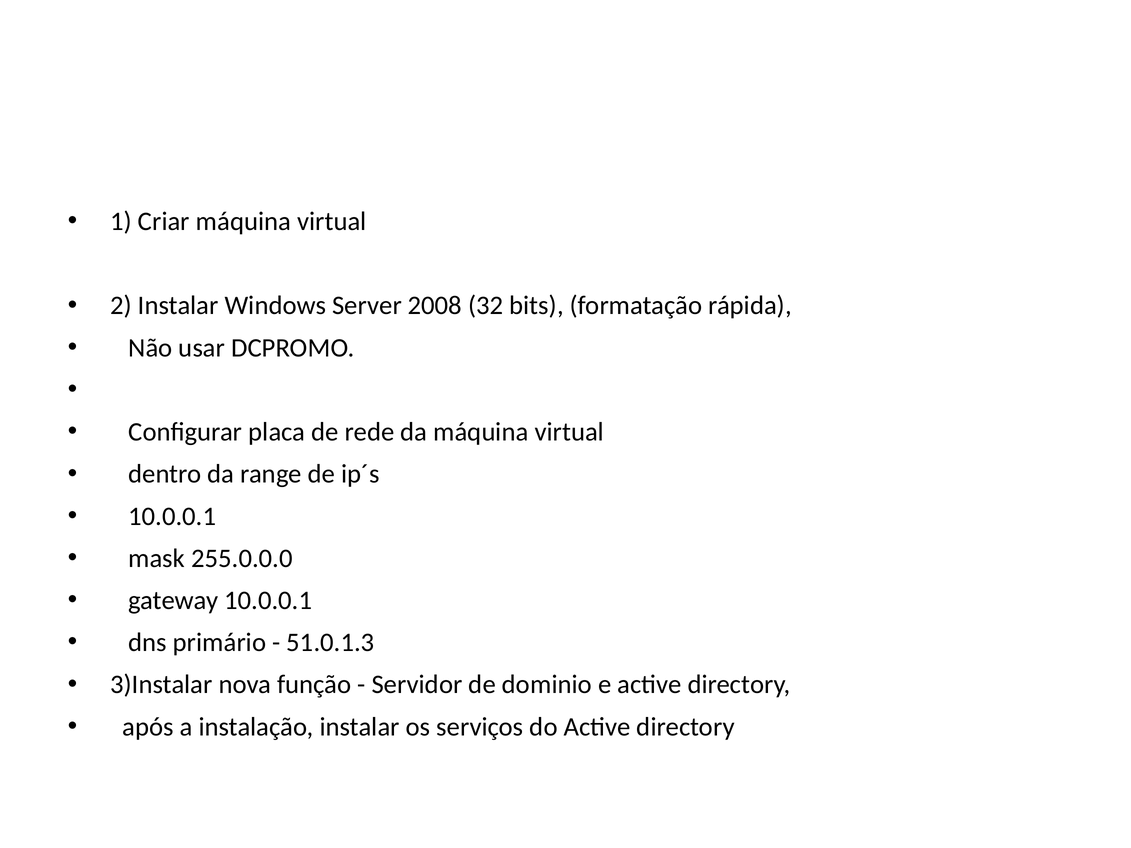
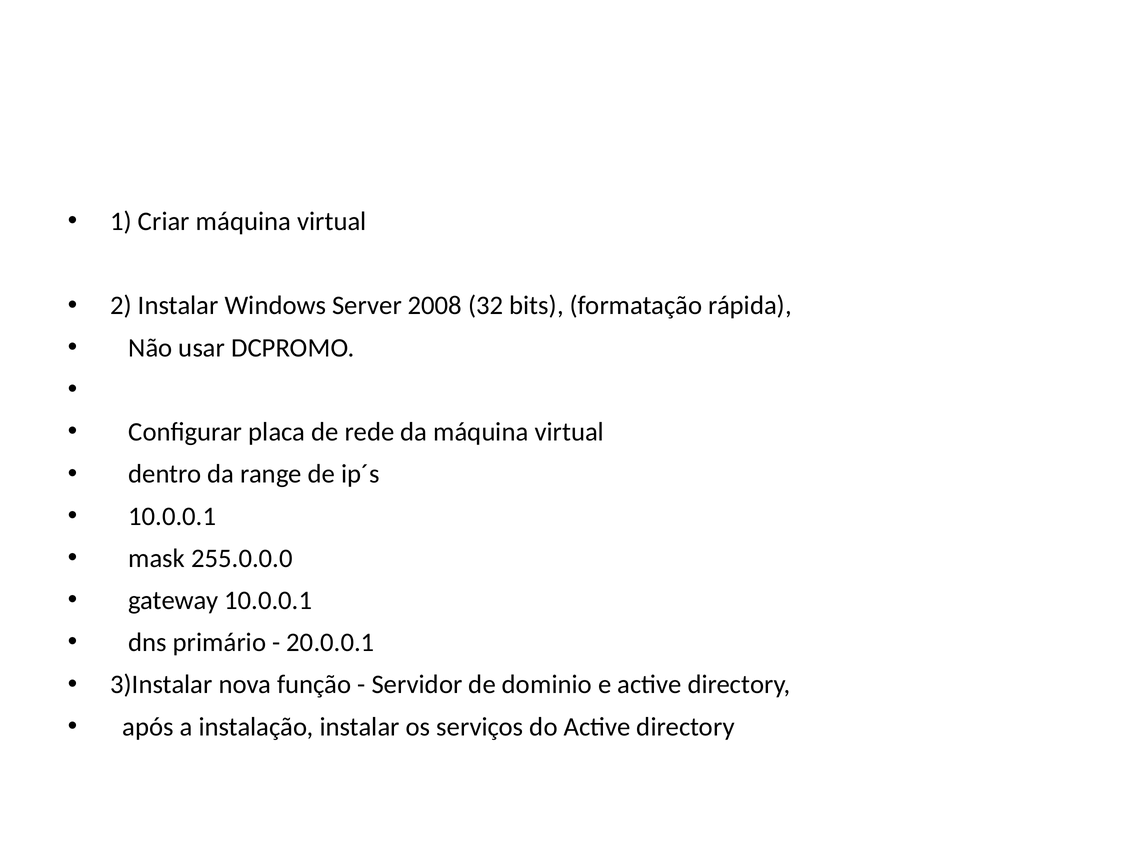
51.0.1.3: 51.0.1.3 -> 20.0.0.1
